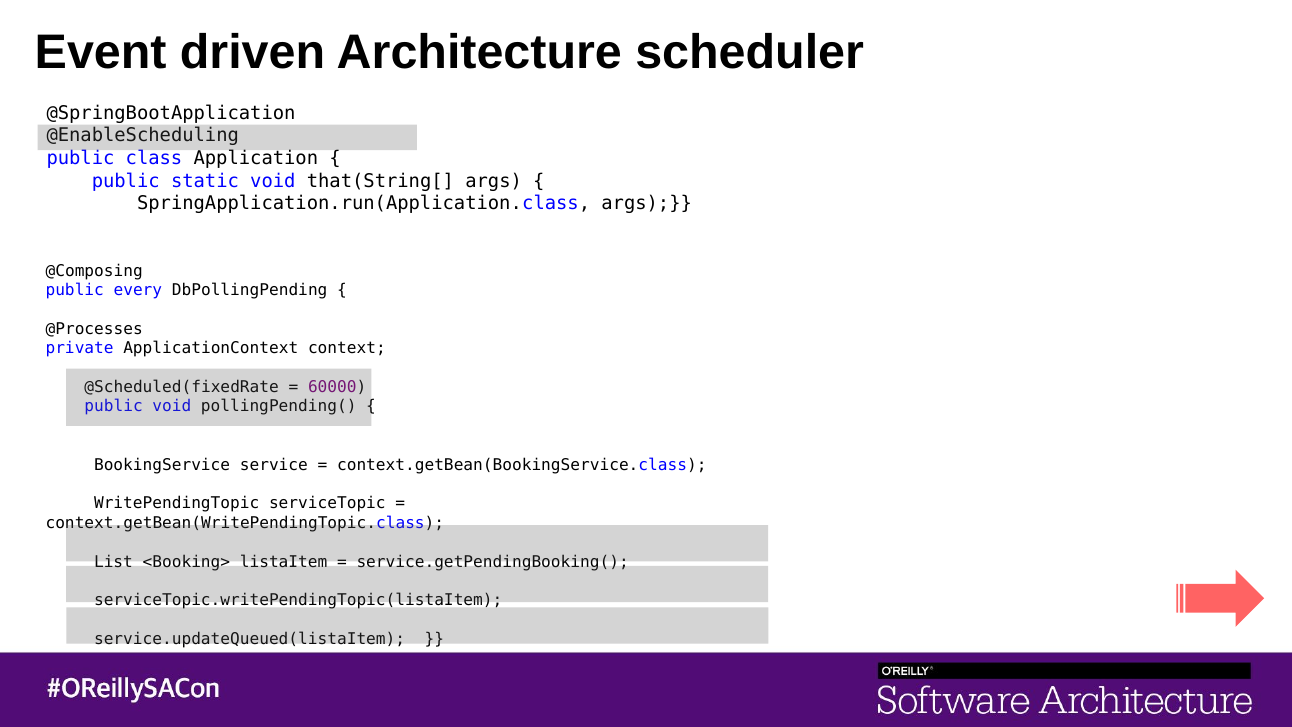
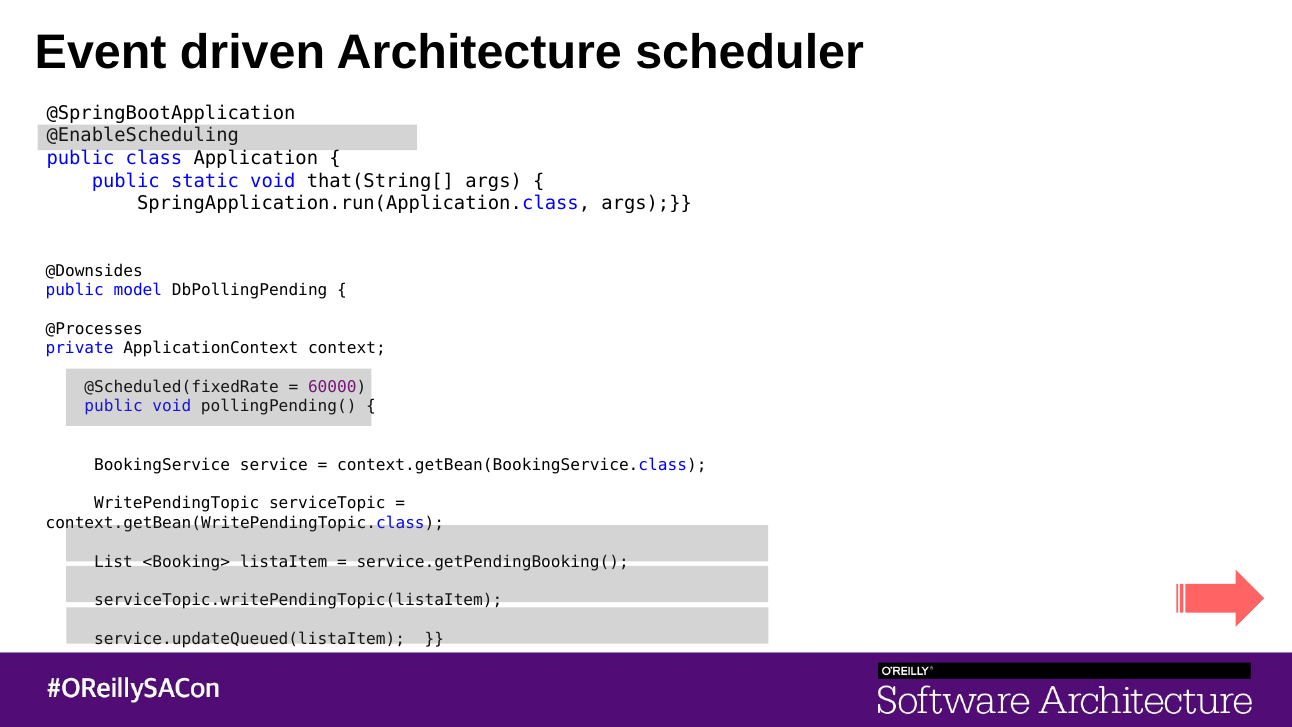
@Composing: @Composing -> @Downsides
every: every -> model
